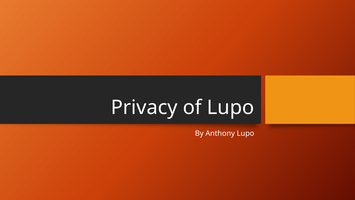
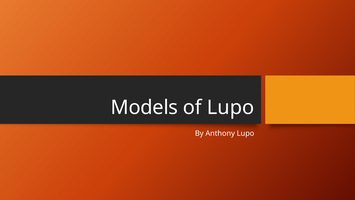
Privacy: Privacy -> Models
